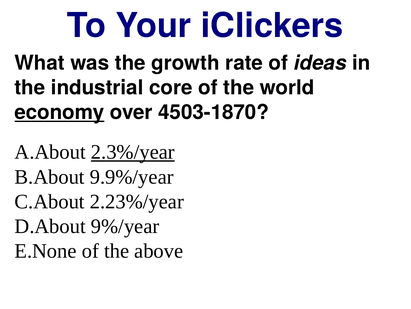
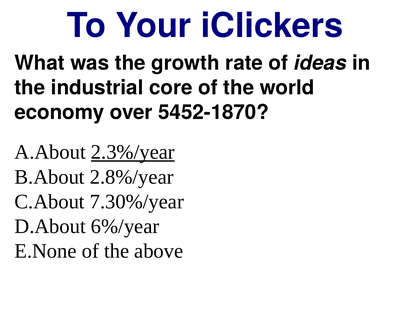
economy underline: present -> none
4503-1870: 4503-1870 -> 5452-1870
9.9%/year: 9.9%/year -> 2.8%/year
2.23%/year: 2.23%/year -> 7.30%/year
9%/year: 9%/year -> 6%/year
